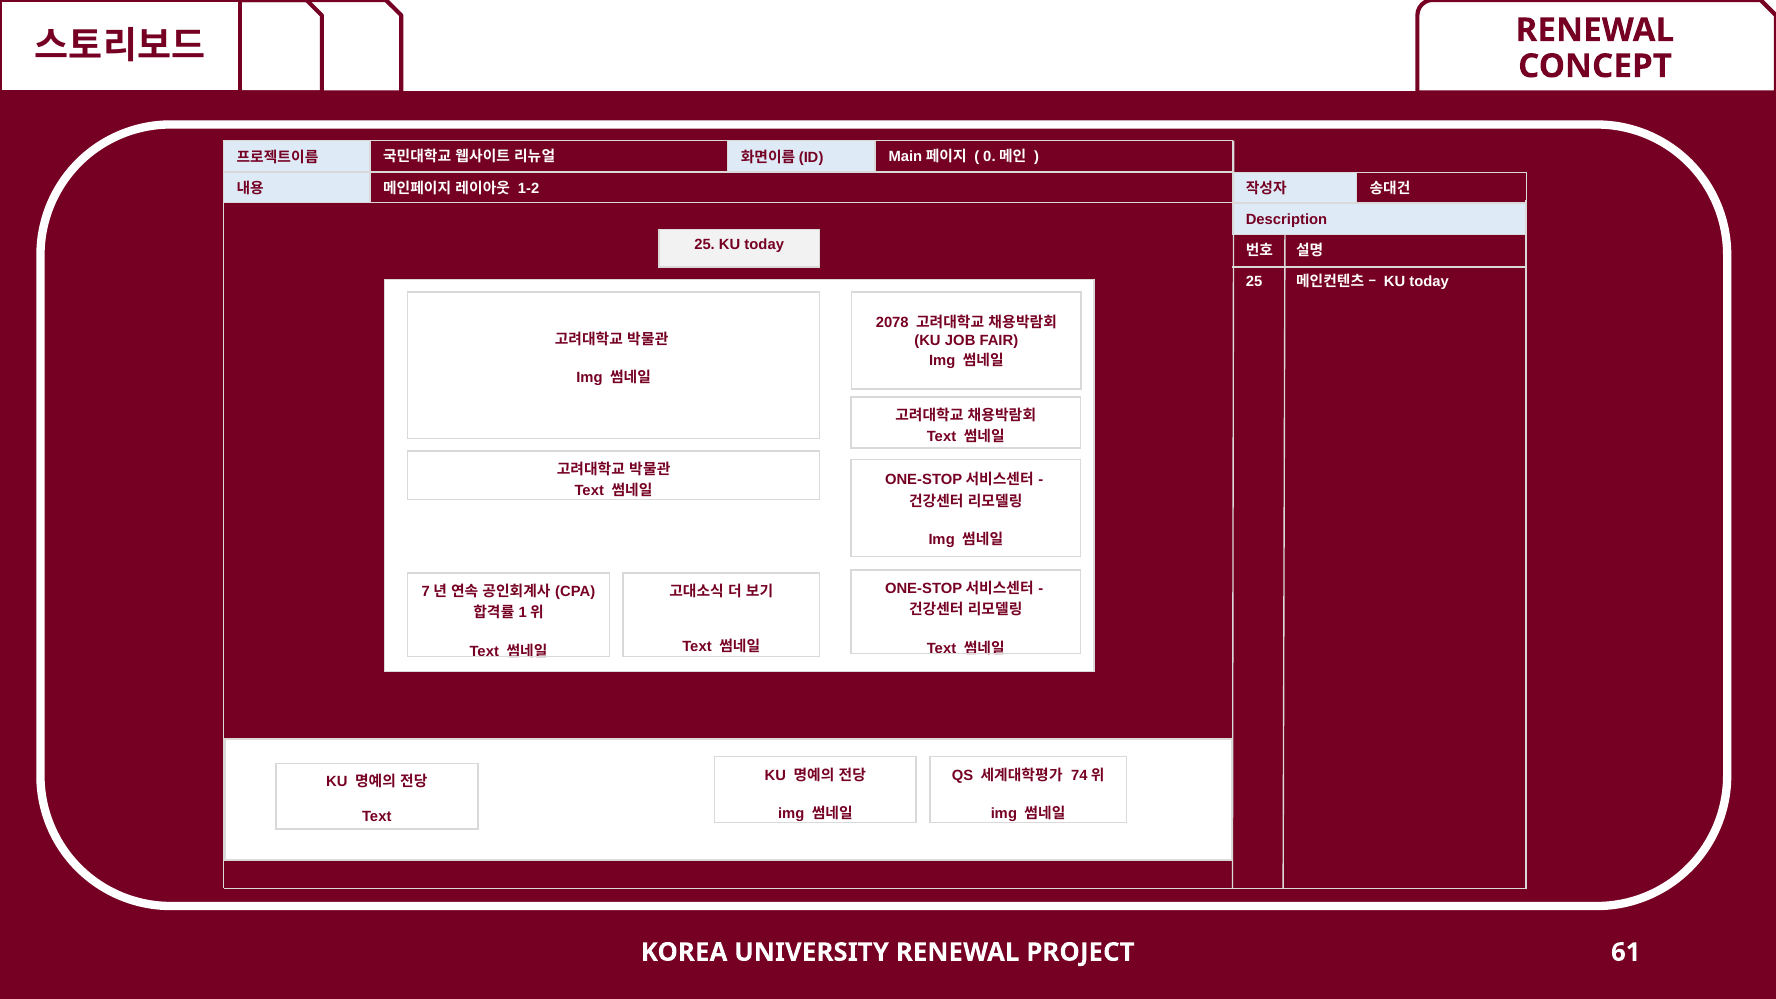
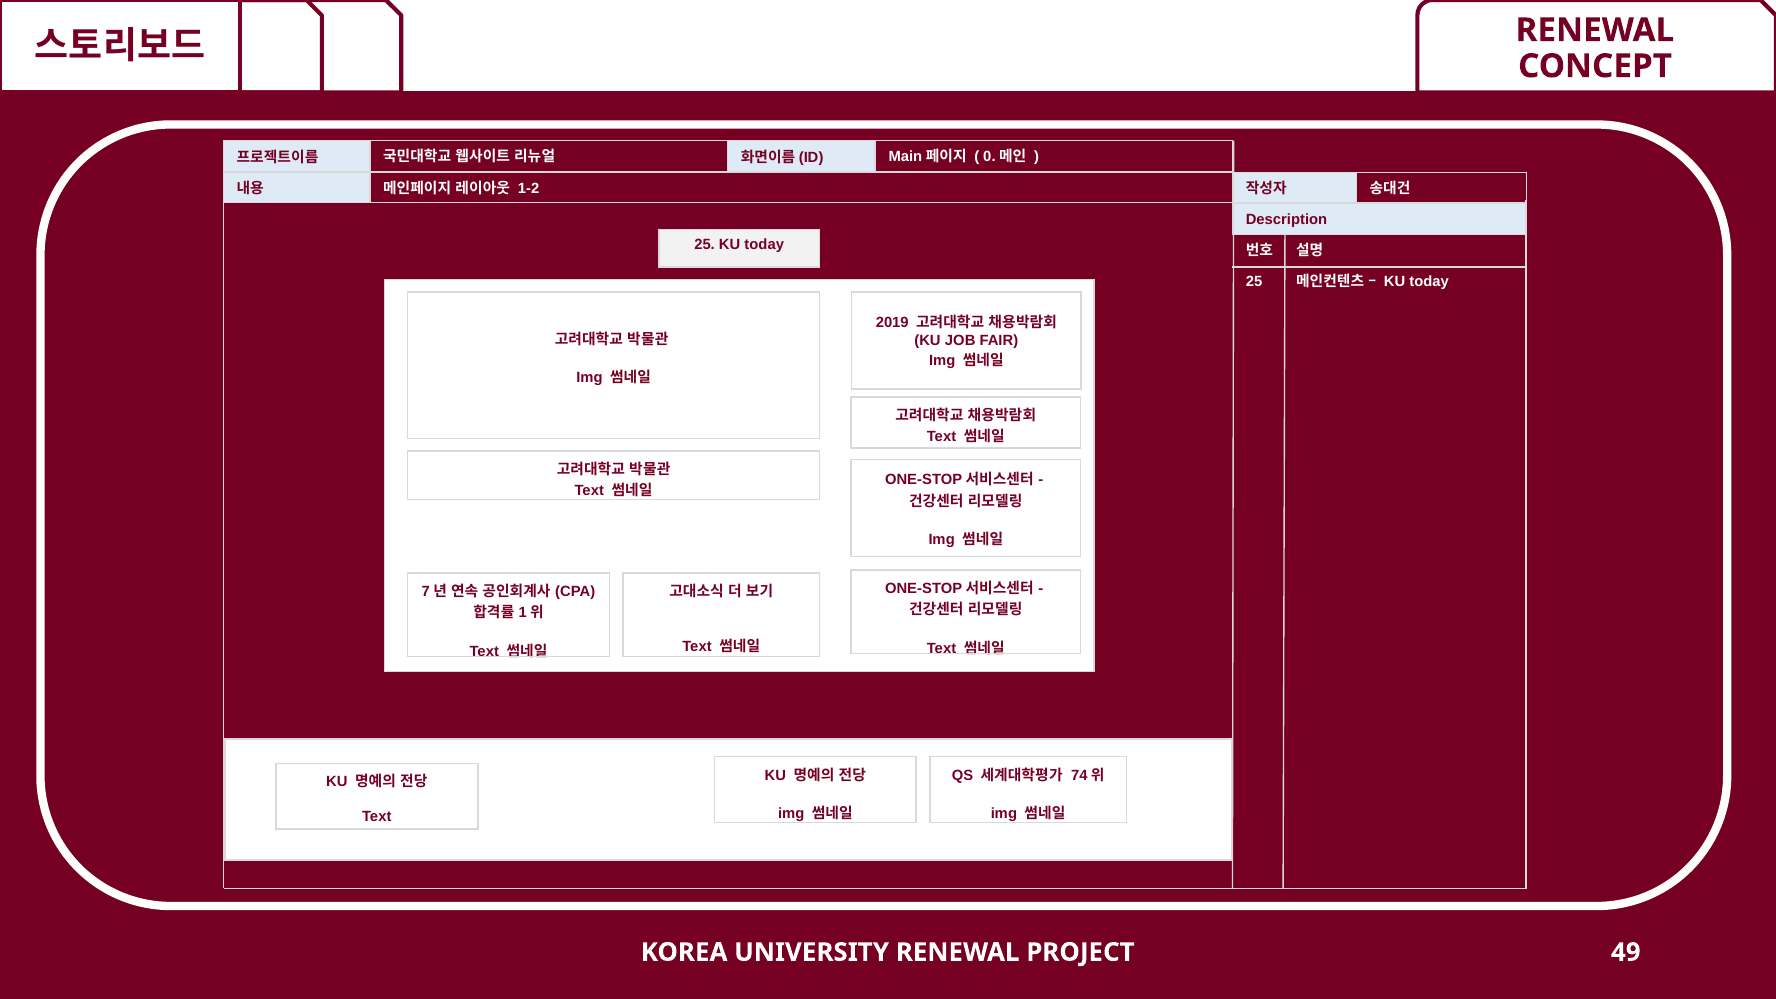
2078: 2078 -> 2019
61: 61 -> 49
